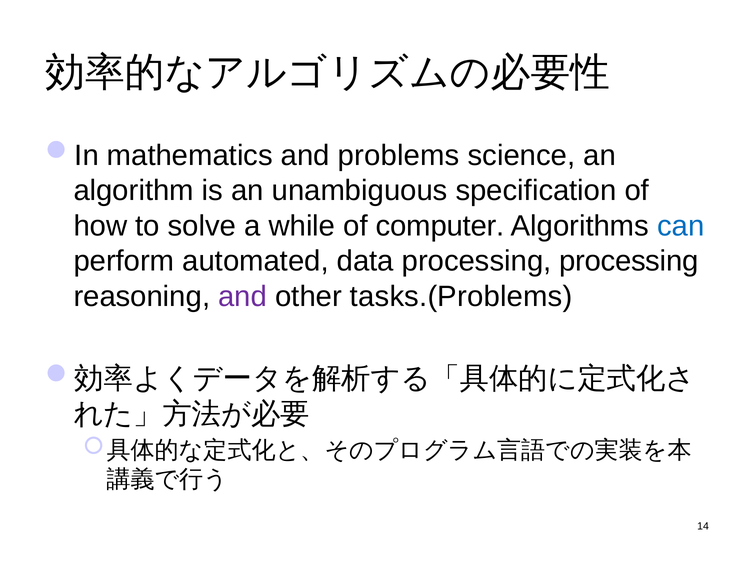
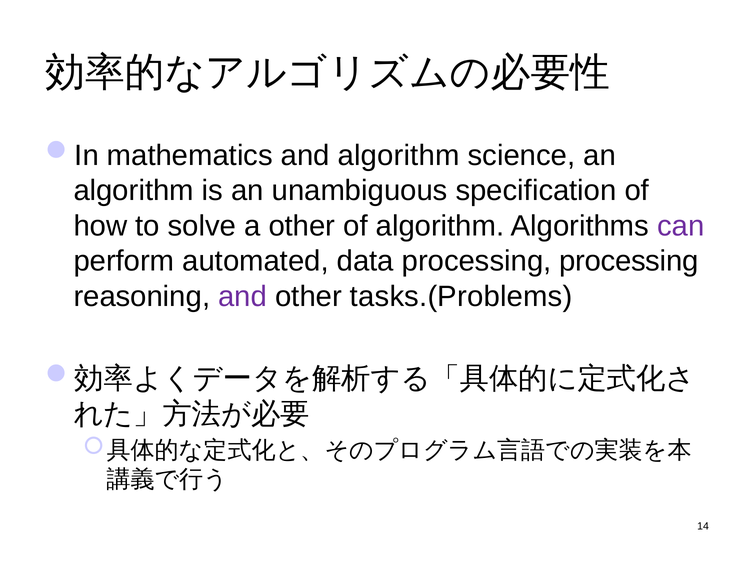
and problems: problems -> algorithm
a while: while -> other
of computer: computer -> algorithm
can colour: blue -> purple
